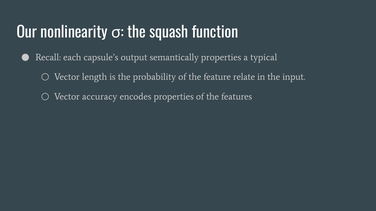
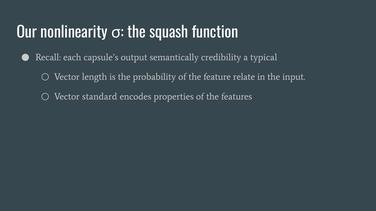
semantically properties: properties -> credibility
accuracy: accuracy -> standard
